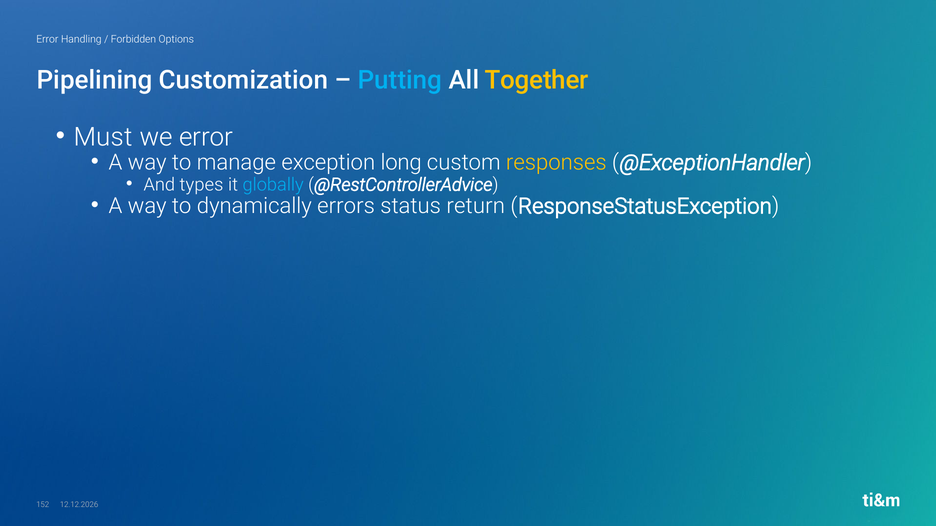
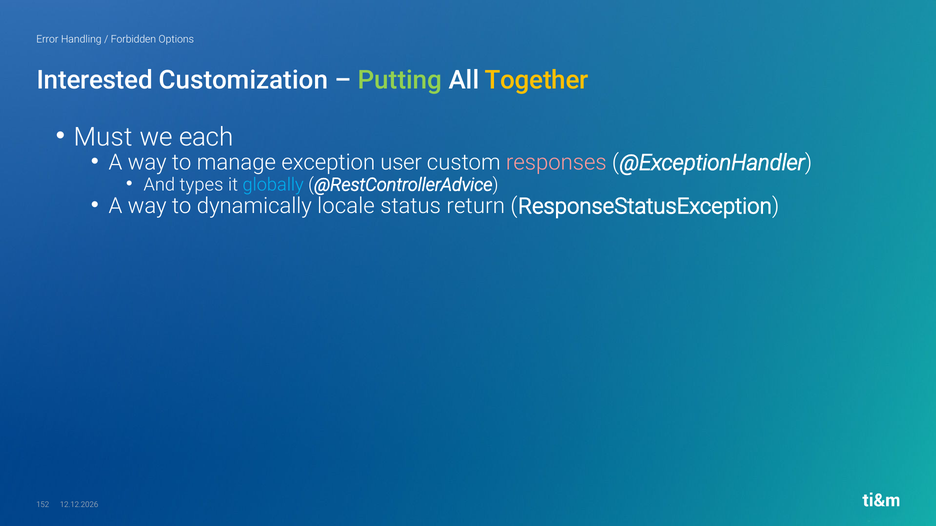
Pipelining: Pipelining -> Interested
Putting colour: light blue -> light green
we error: error -> each
long: long -> user
responses colour: yellow -> pink
errors: errors -> locale
